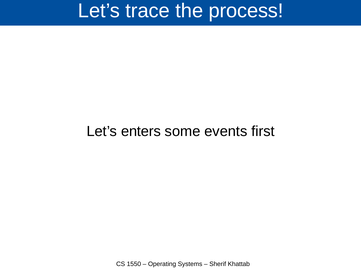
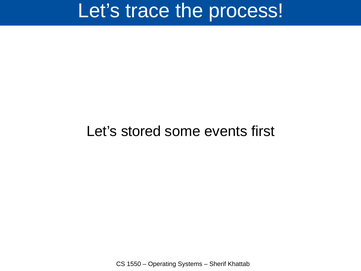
enters: enters -> stored
